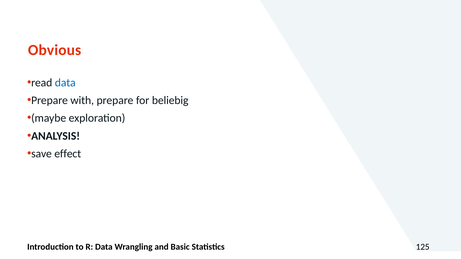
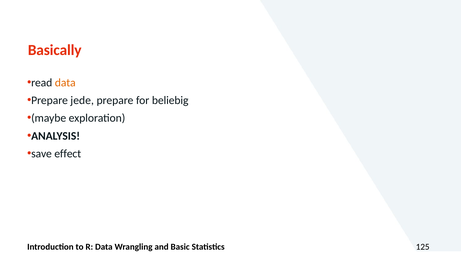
Obvious: Obvious -> Basically
data at (65, 83) colour: blue -> orange
with: with -> jede
